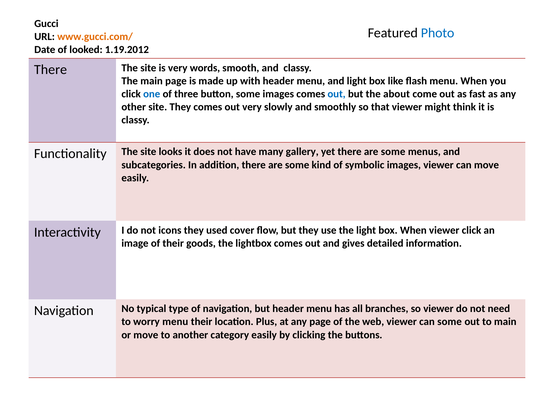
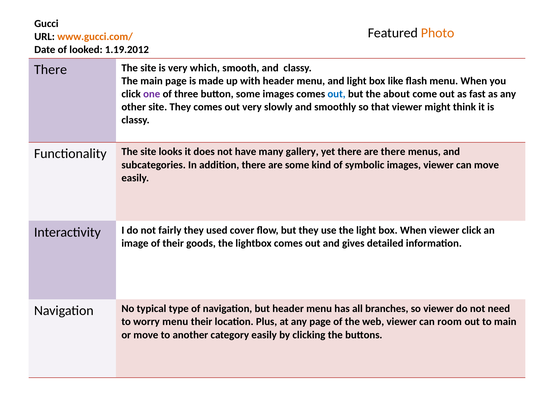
Photo colour: blue -> orange
words: words -> which
one colour: blue -> purple
yet there are some: some -> there
icons: icons -> fairly
can some: some -> room
